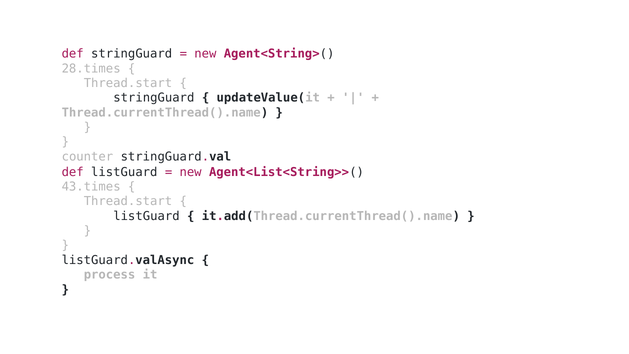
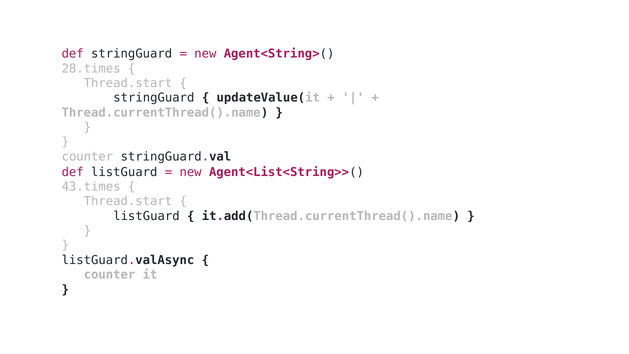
process at (110, 275): process -> counter
